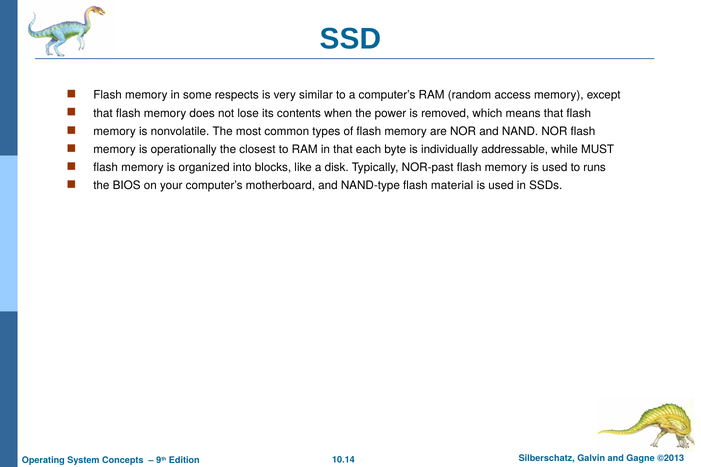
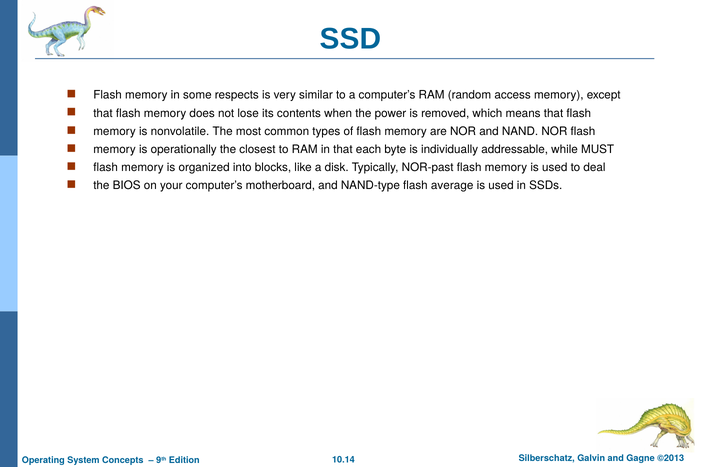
runs: runs -> deal
material: material -> average
